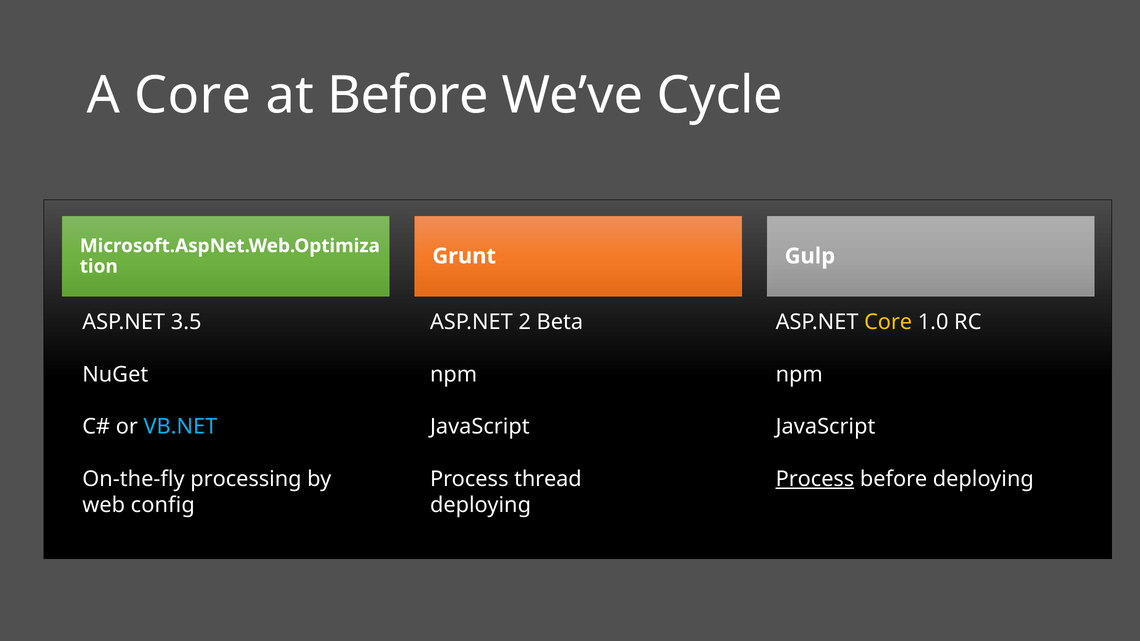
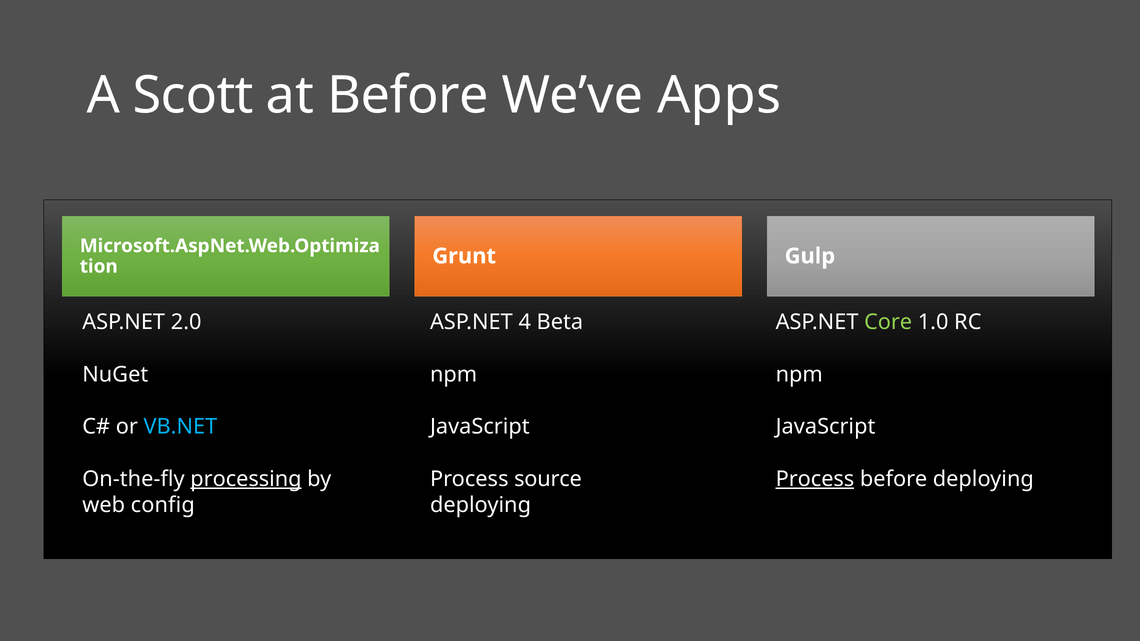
A Core: Core -> Scott
Cycle: Cycle -> Apps
3.5: 3.5 -> 2.0
2: 2 -> 4
Core at (888, 322) colour: yellow -> light green
processing underline: none -> present
thread: thread -> source
